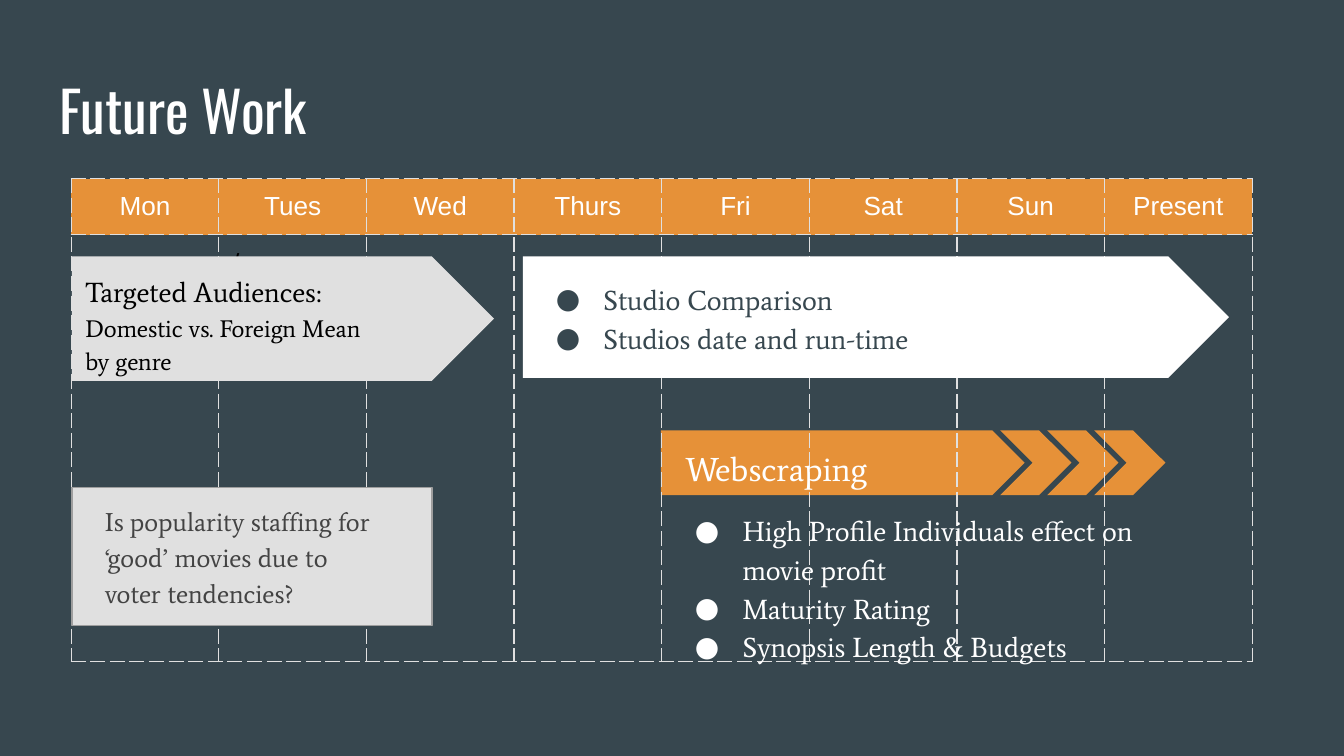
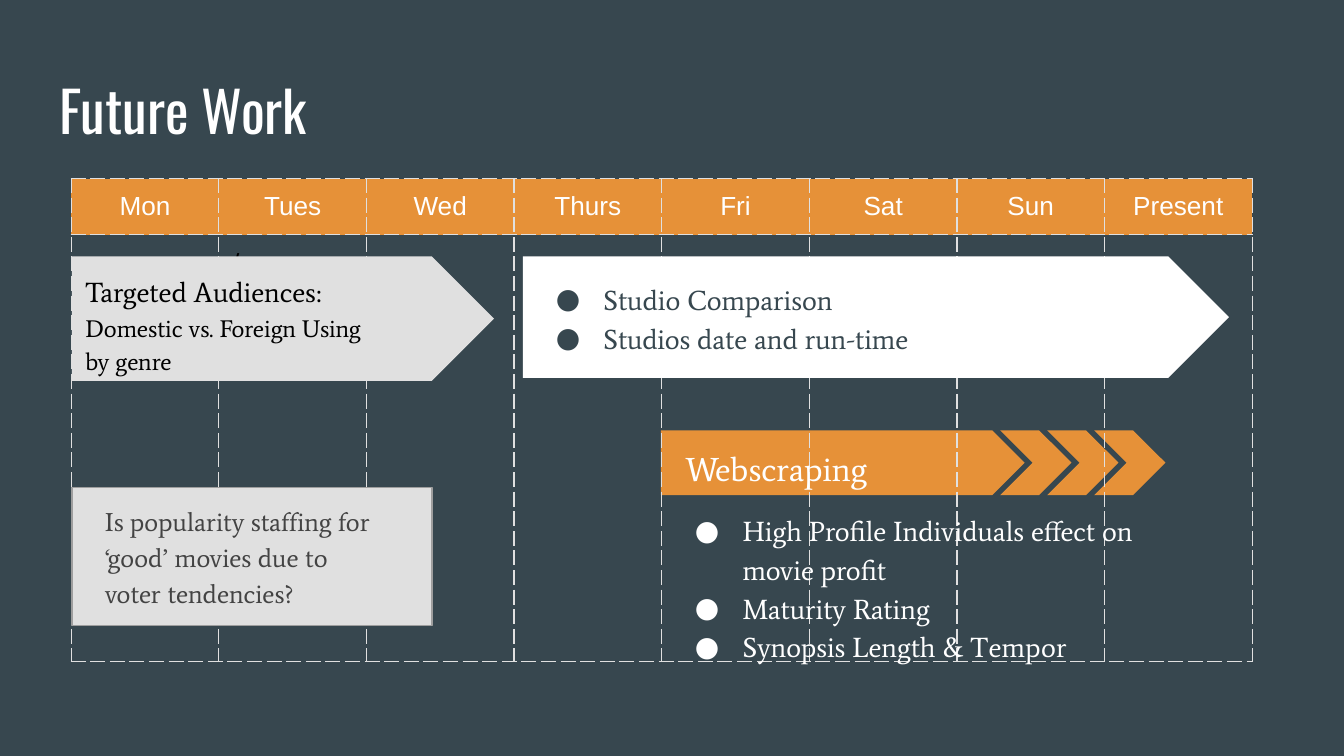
Mean: Mean -> Using
Budgets: Budgets -> Tempor
